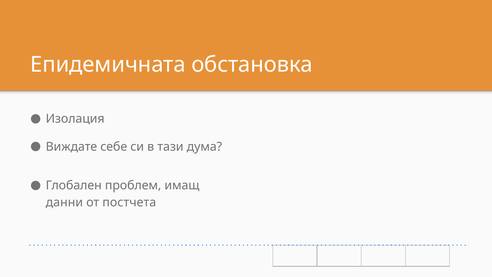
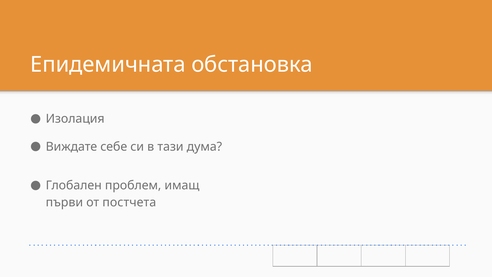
данни: данни -> първи
